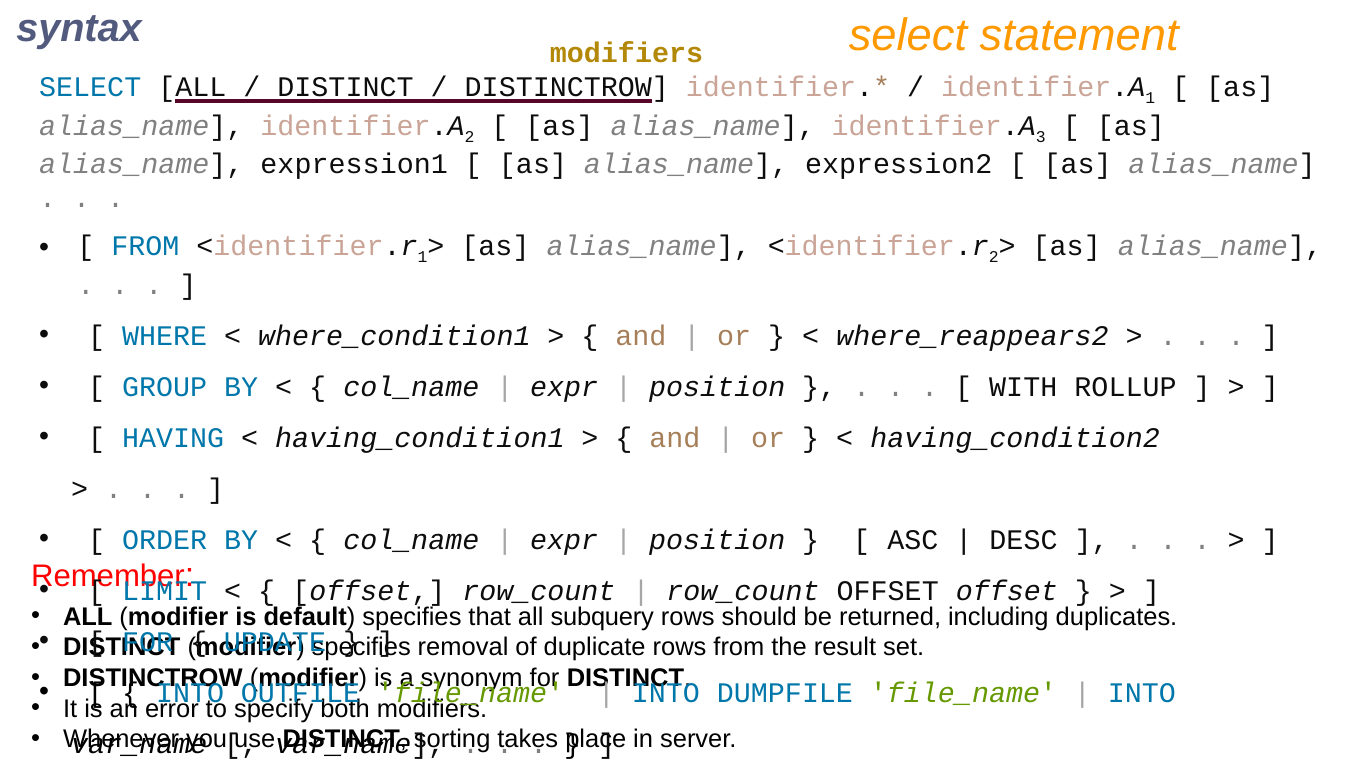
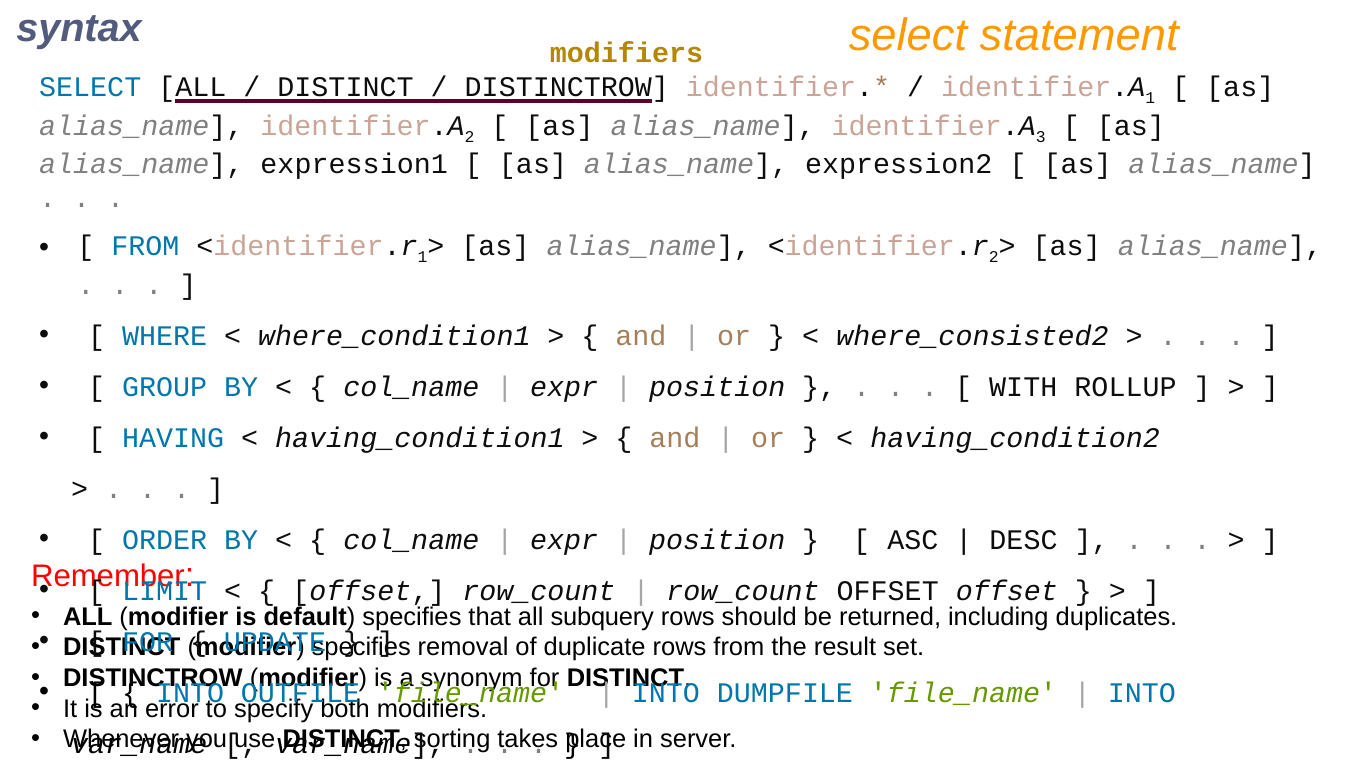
where_reappears2: where_reappears2 -> where_consisted2
